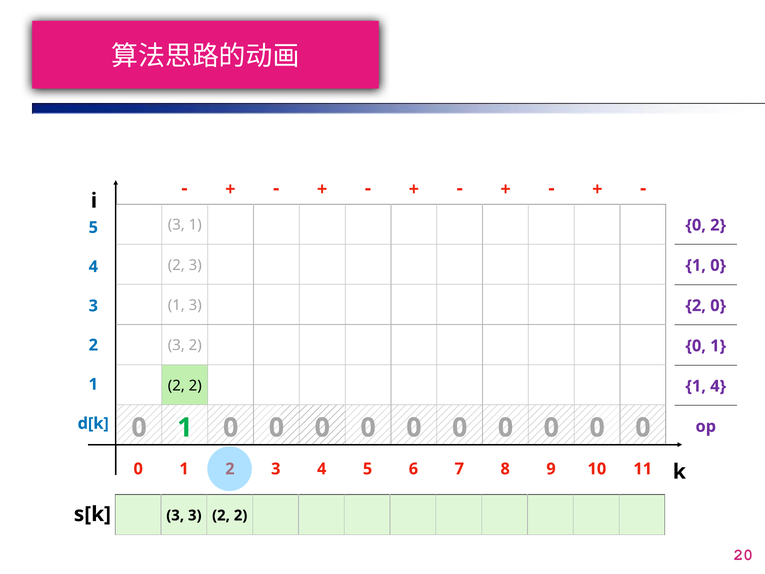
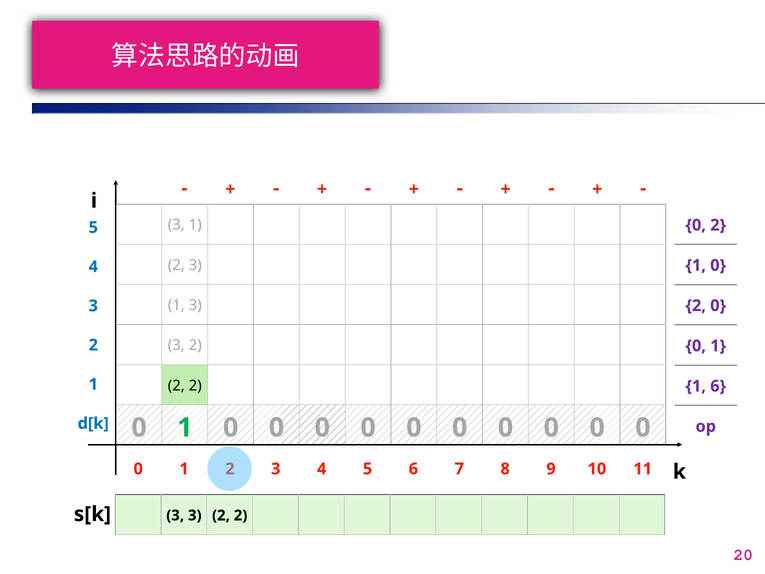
1 4: 4 -> 6
